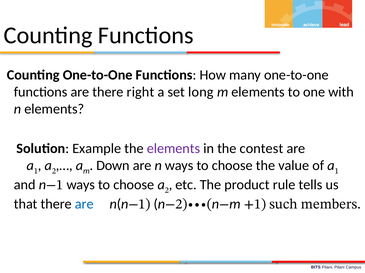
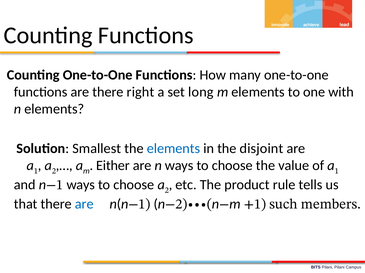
Example: Example -> Smallest
elements at (174, 149) colour: purple -> blue
contest: contest -> disjoint
Down: Down -> Either
